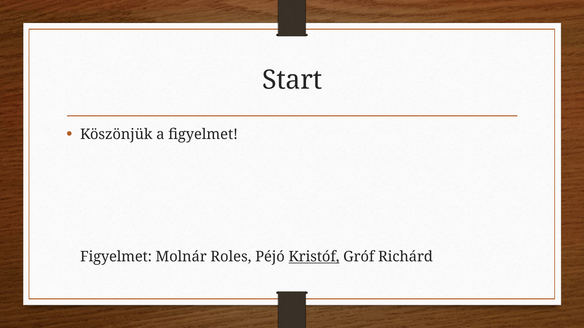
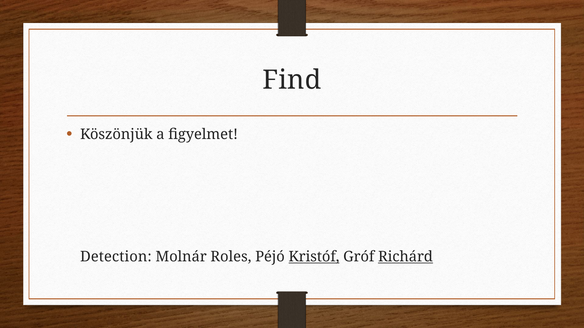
Start: Start -> Find
Figyelmet at (116, 257): Figyelmet -> Detection
Richárd underline: none -> present
